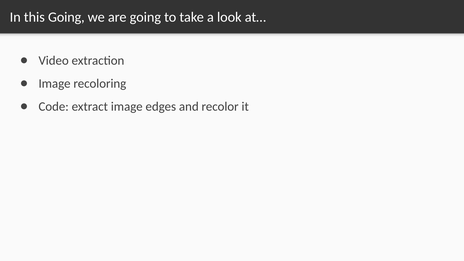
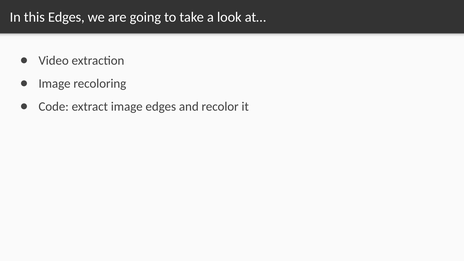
this Going: Going -> Edges
